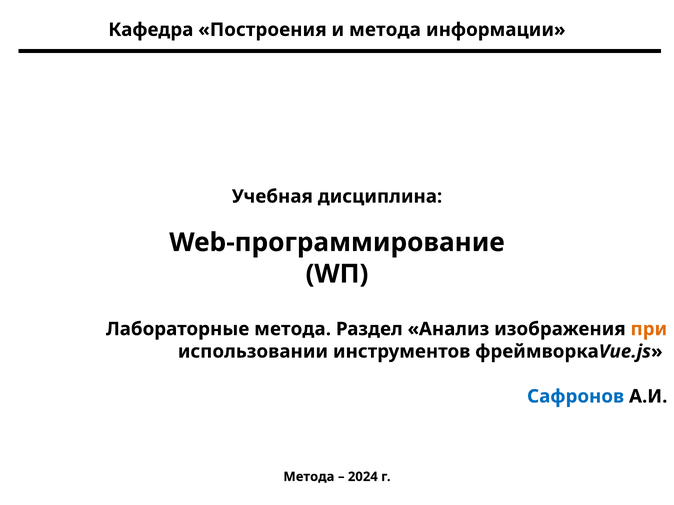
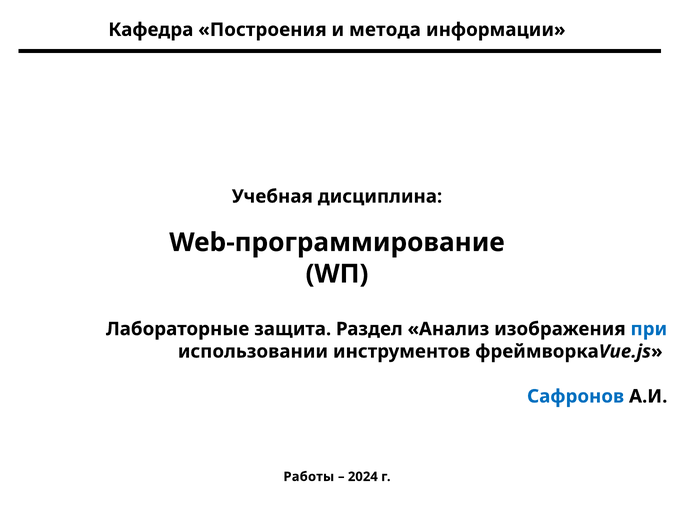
Лабораторные метода: метода -> защита
при colour: orange -> blue
Метода at (309, 477): Метода -> Работы
